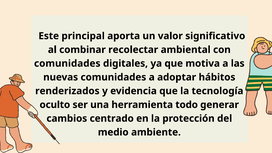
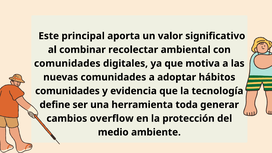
renderizados at (67, 91): renderizados -> comunidades
oculto: oculto -> define
todo: todo -> toda
centrado: centrado -> overflow
